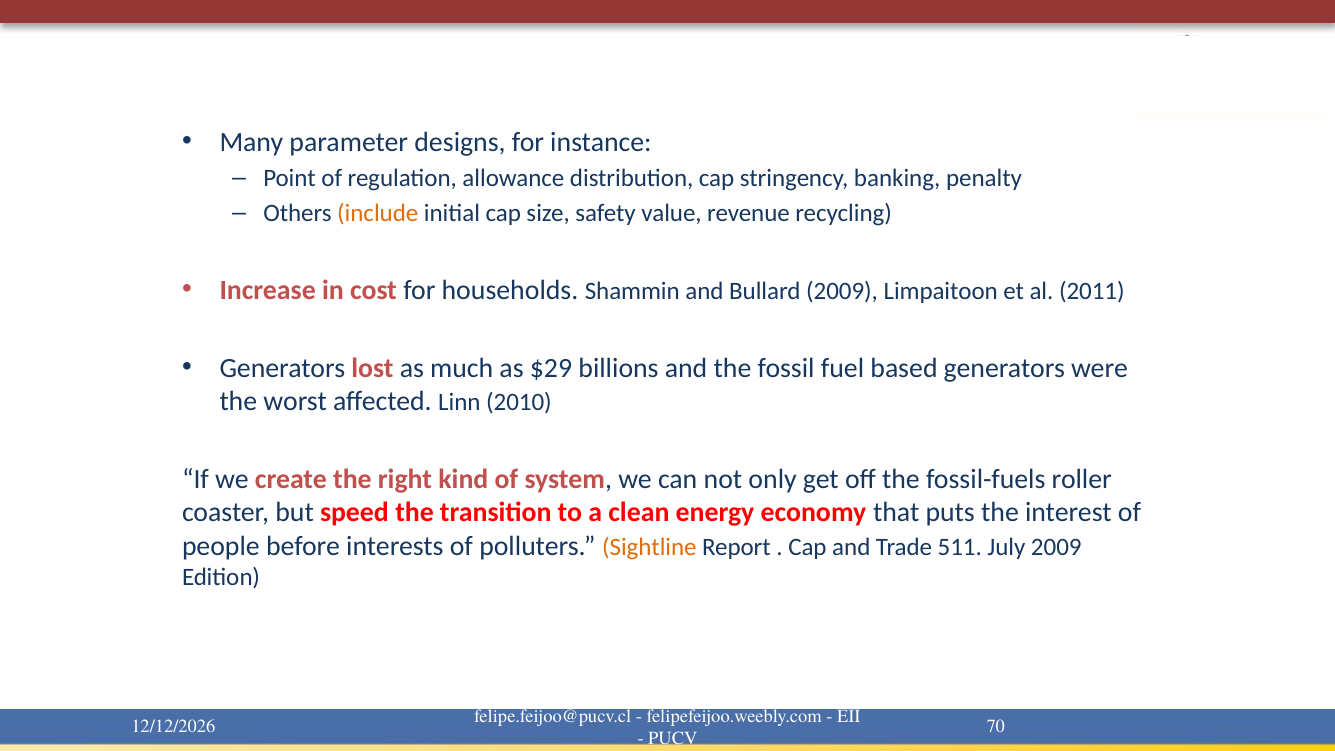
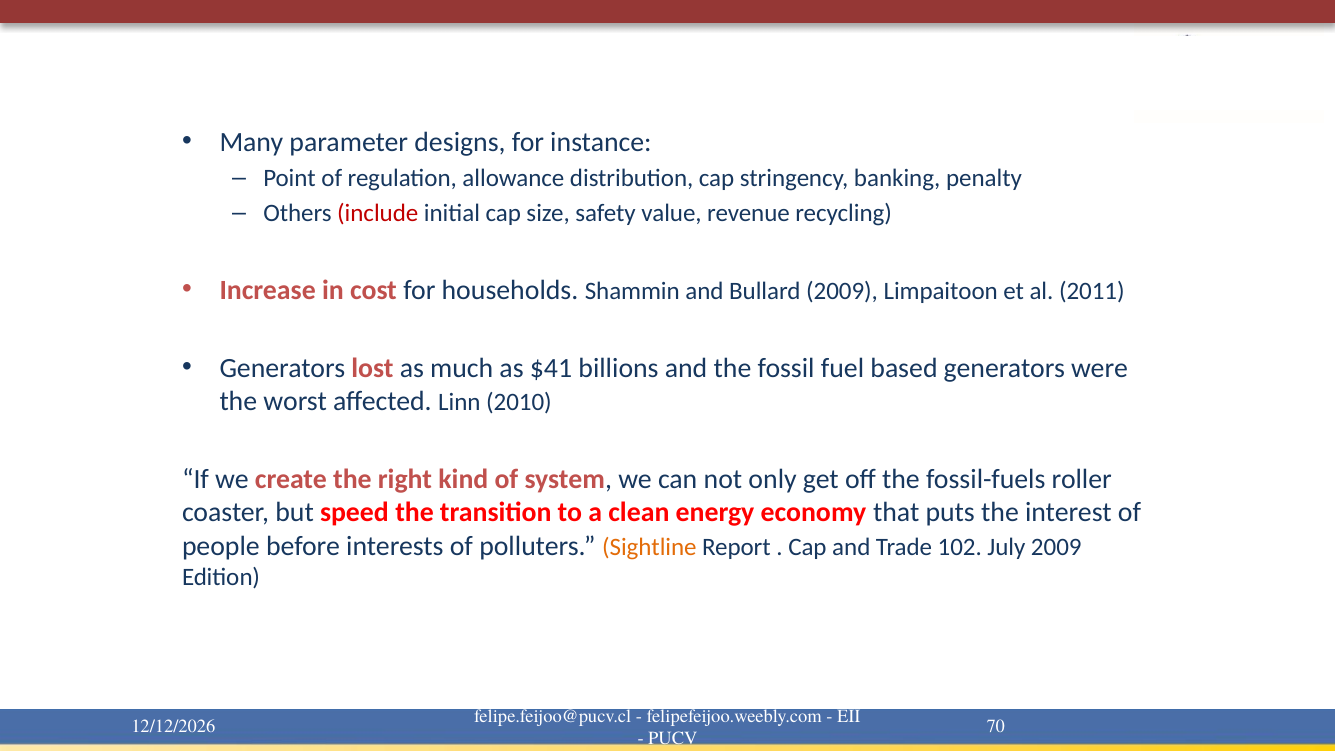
include colour: orange -> red
$29: $29 -> $41
511: 511 -> 102
